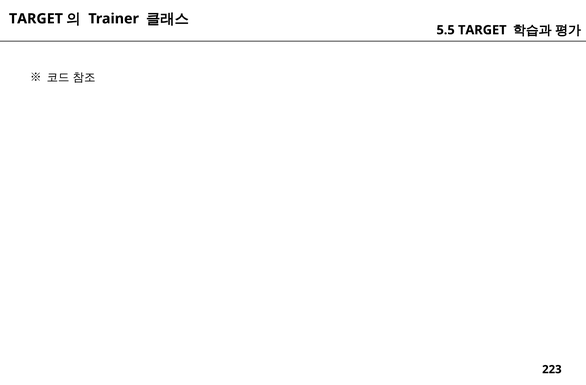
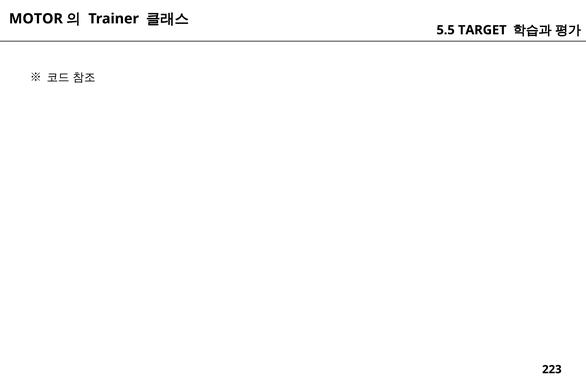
TARGET at (36, 19): TARGET -> MOTOR
